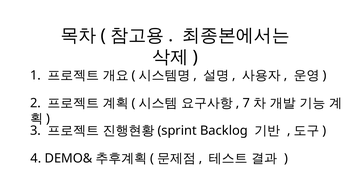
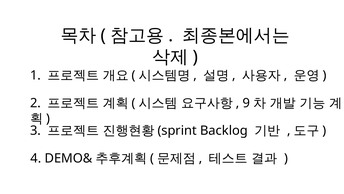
7: 7 -> 9
